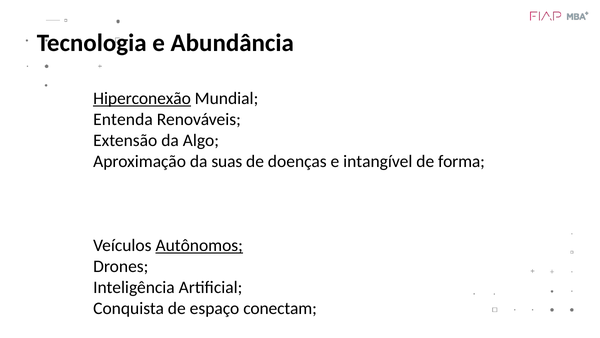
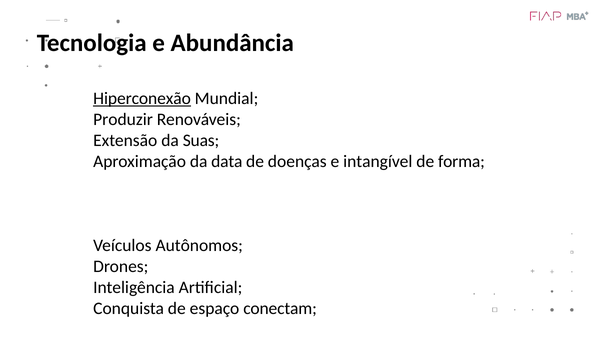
Entenda: Entenda -> Produzir
Algo: Algo -> Suas
suas: suas -> data
Autônomos underline: present -> none
